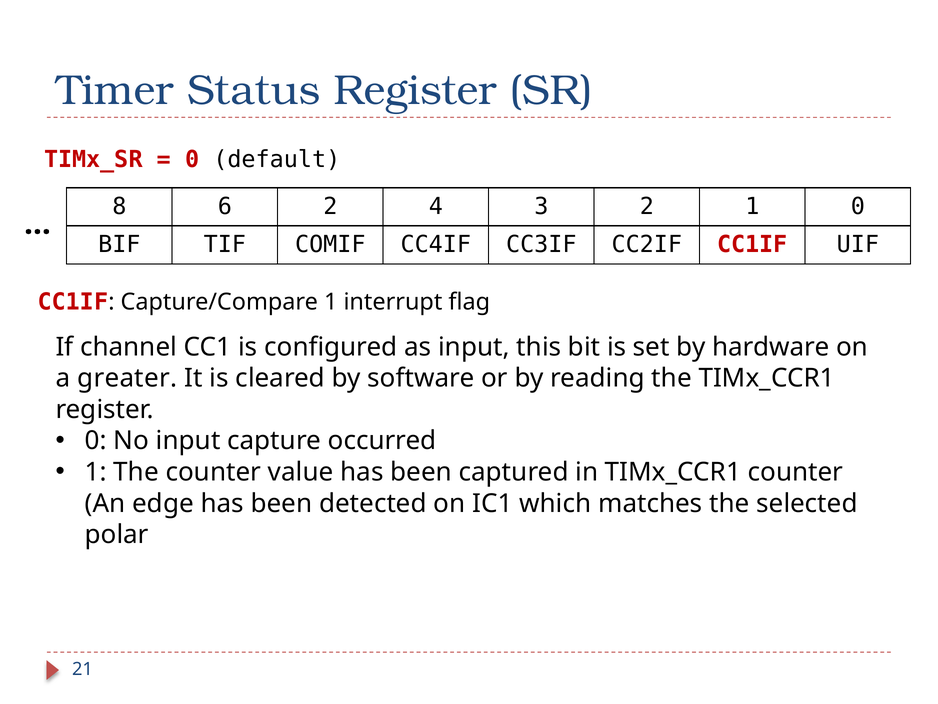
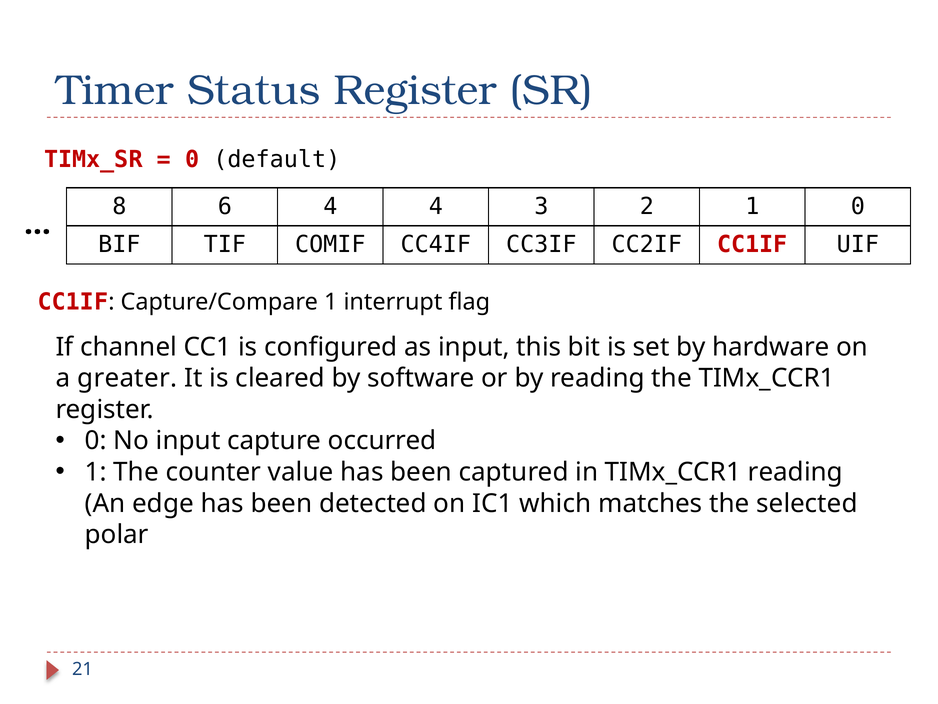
6 2: 2 -> 4
TIMx_CCR1 counter: counter -> reading
